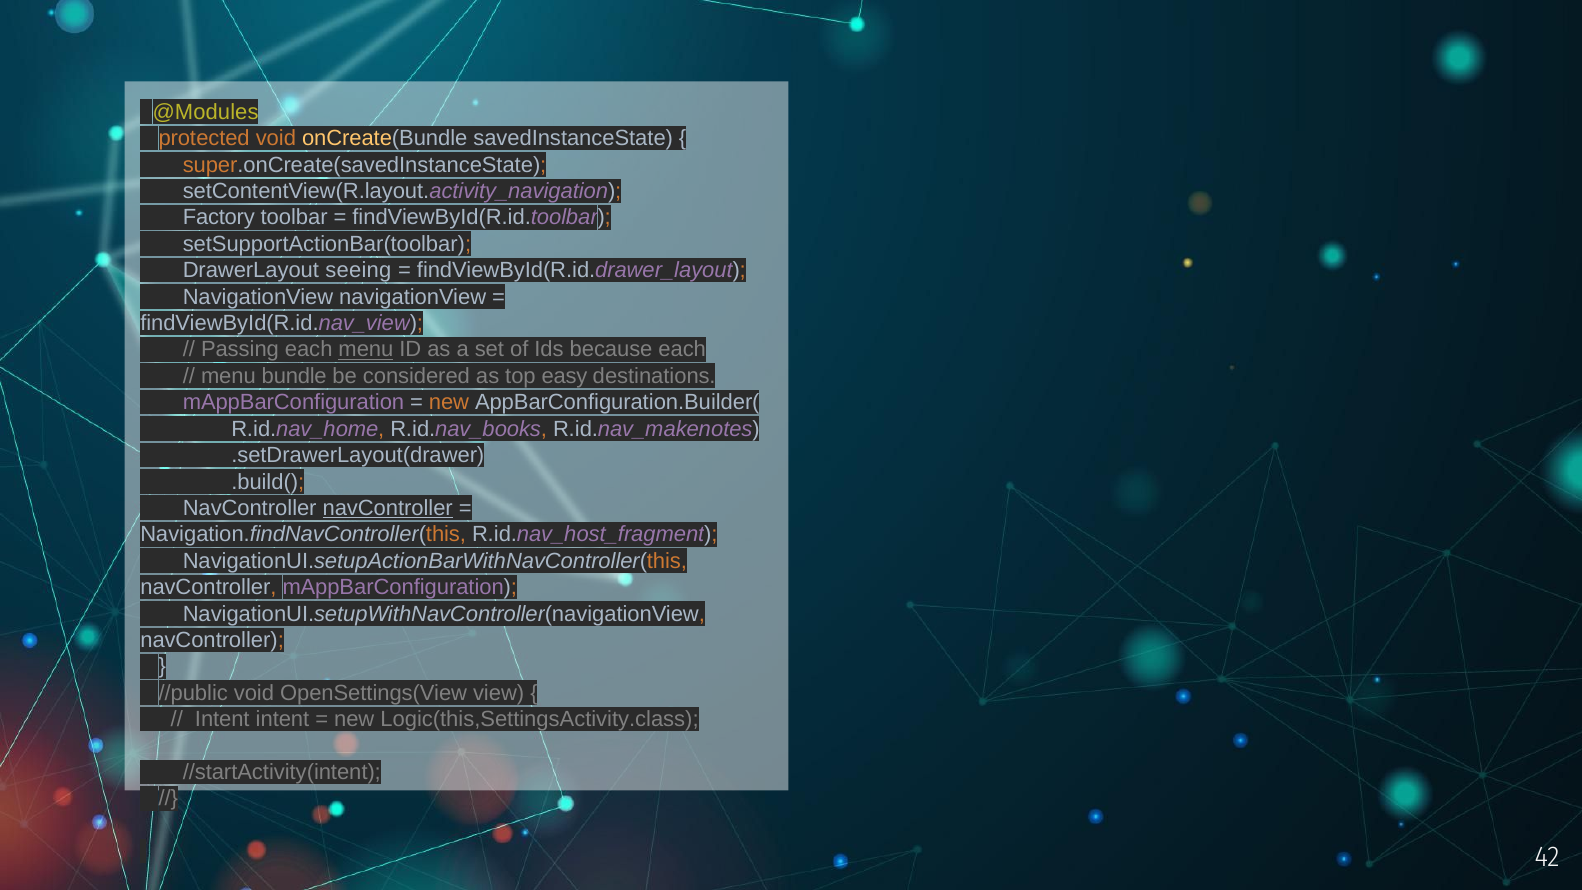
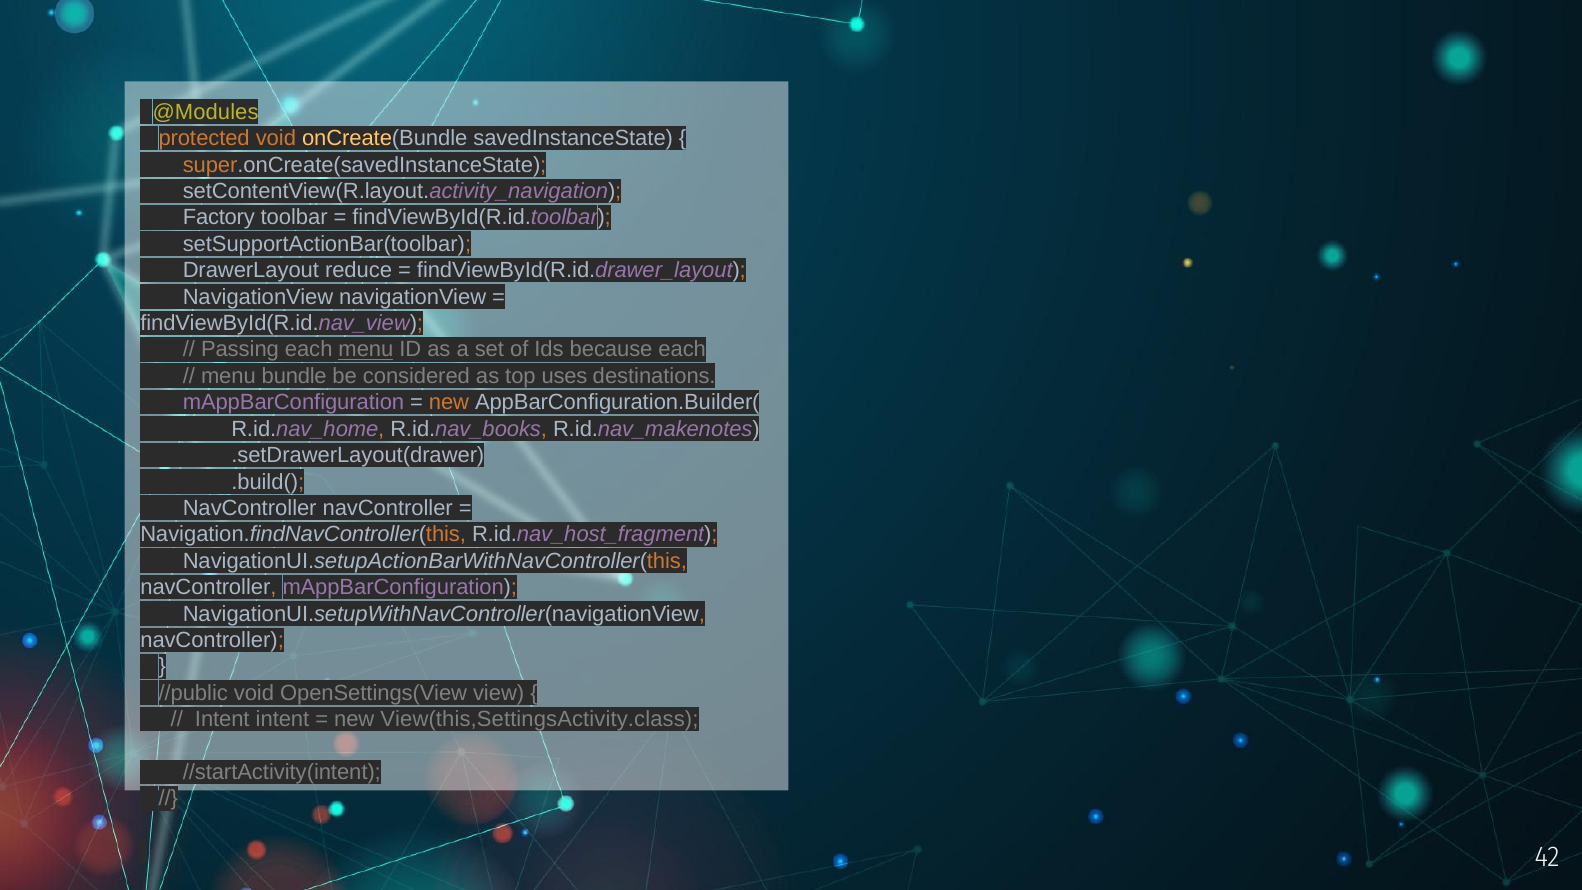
seeing: seeing -> reduce
easy: easy -> uses
navController at (388, 508) underline: present -> none
Logic(this,SettingsActivity.class: Logic(this,SettingsActivity.class -> View(this,SettingsActivity.class
